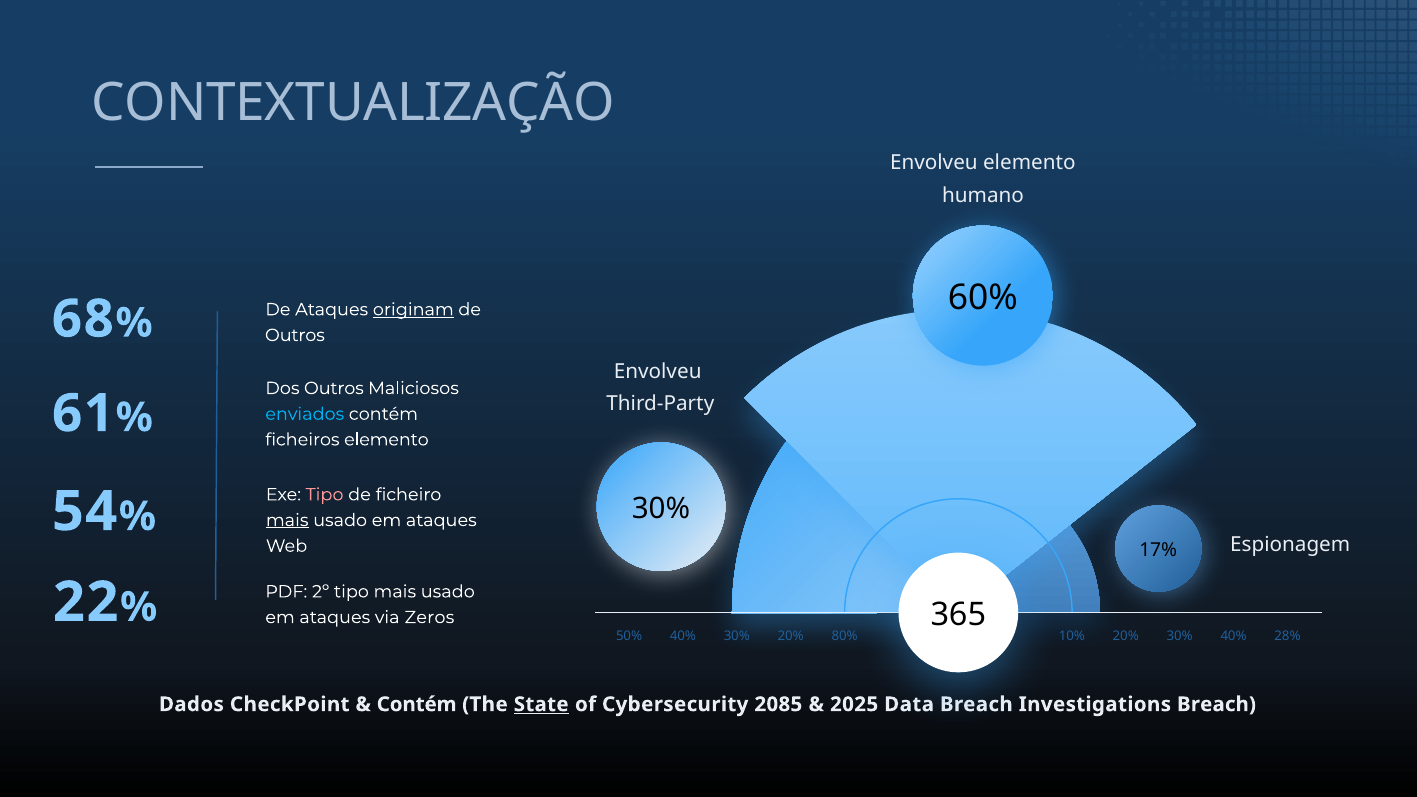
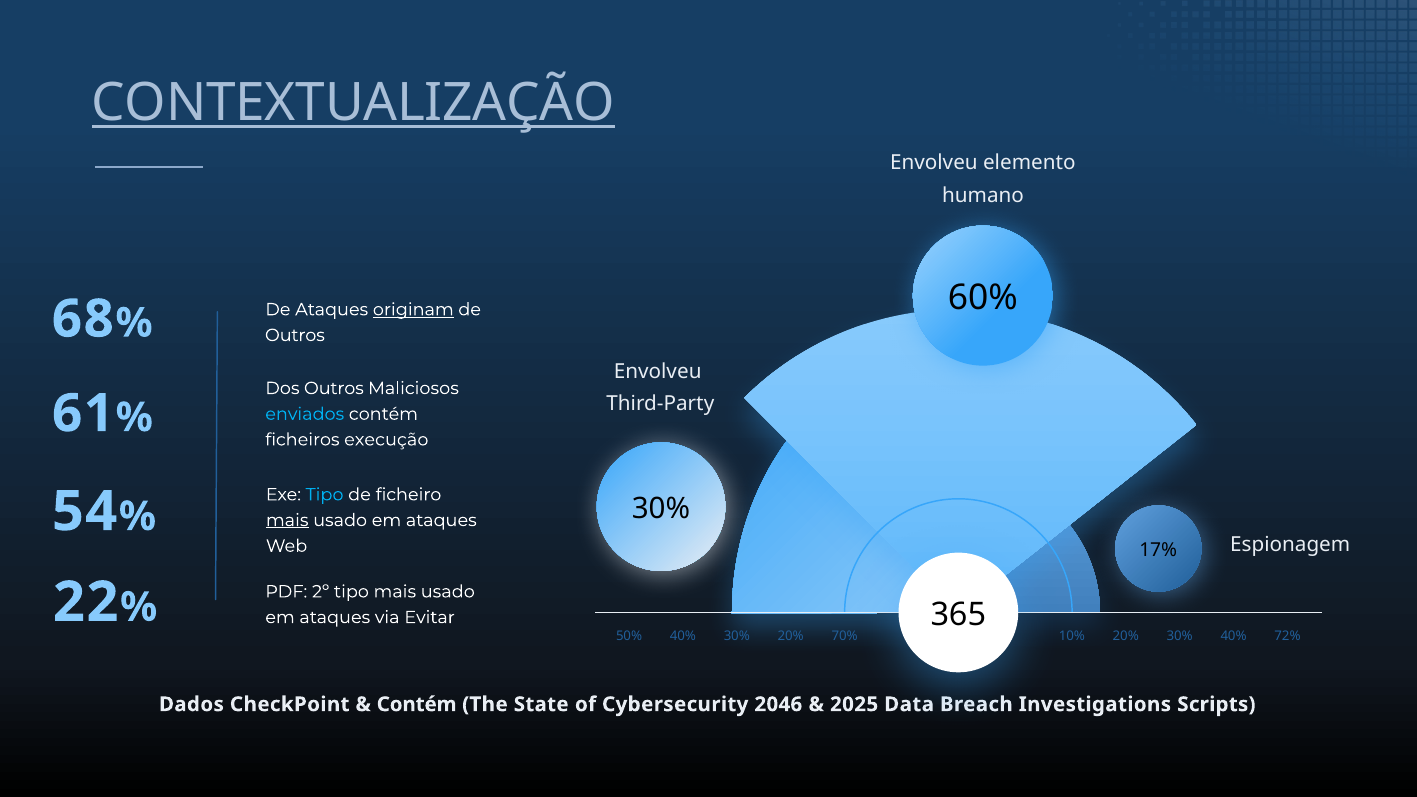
CONTEXTUALIZAÇÃO underline: none -> present
ficheiros elemento: elemento -> execução
Tipo at (325, 495) colour: pink -> light blue
Zeros: Zeros -> Evitar
80%: 80% -> 70%
28%: 28% -> 72%
State underline: present -> none
2085: 2085 -> 2046
Breach at (1216, 704): Breach -> Scripts
